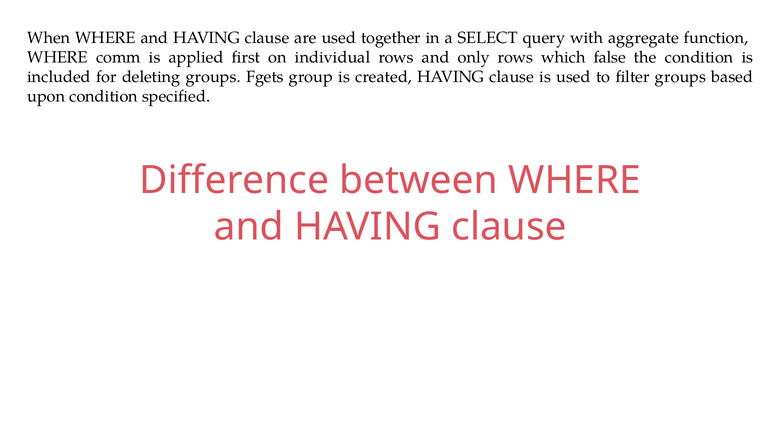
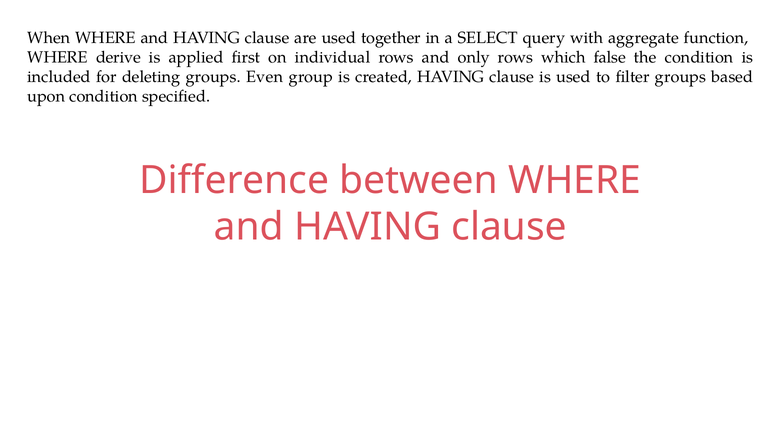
comm: comm -> derive
Fgets: Fgets -> Even
